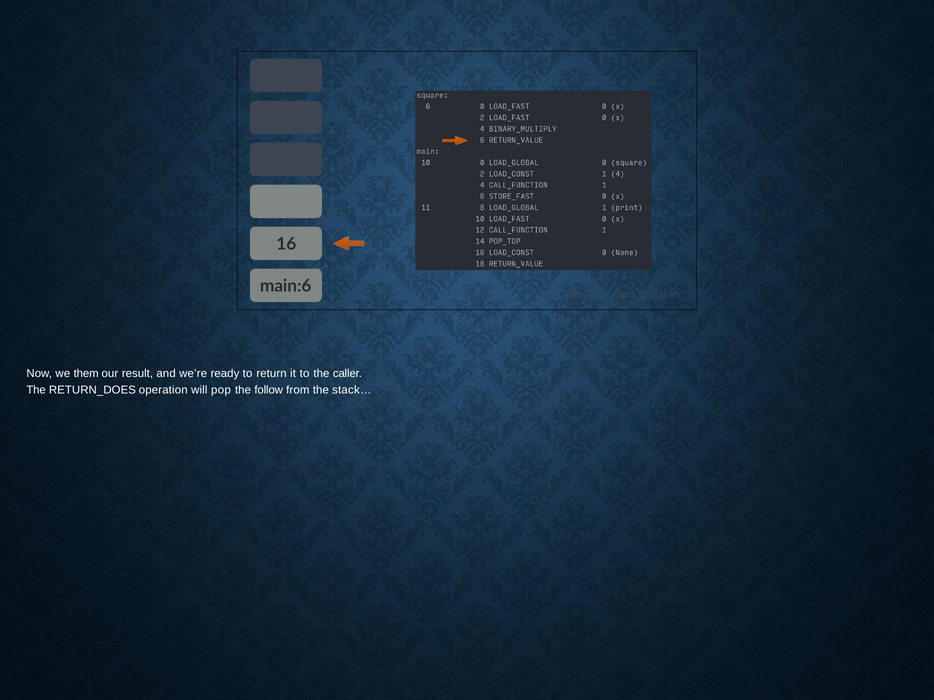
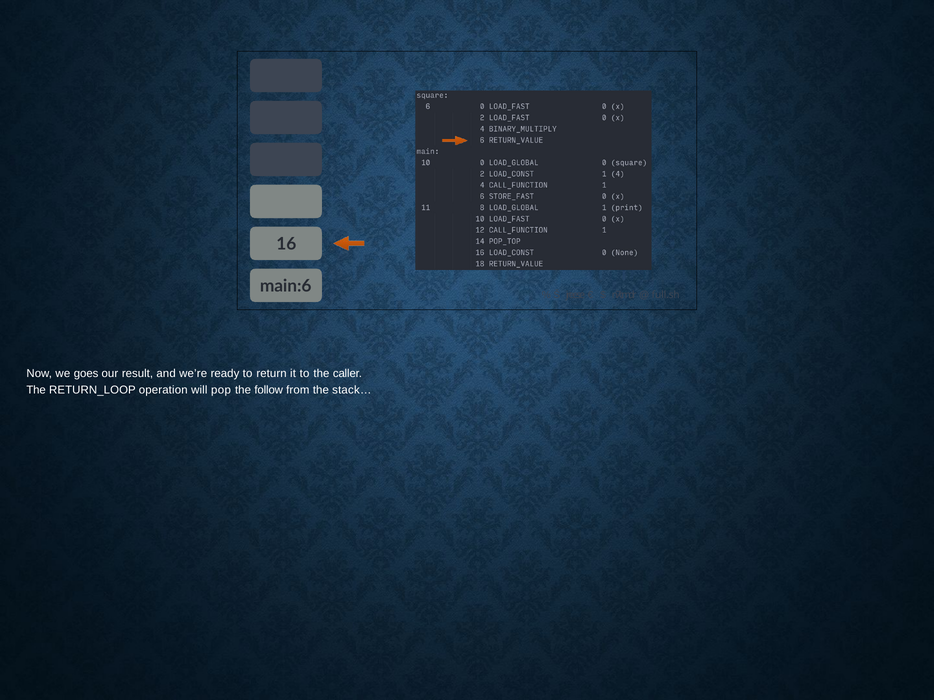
them: them -> goes
RETURN_DOES: RETURN_DOES -> RETURN_LOOP
